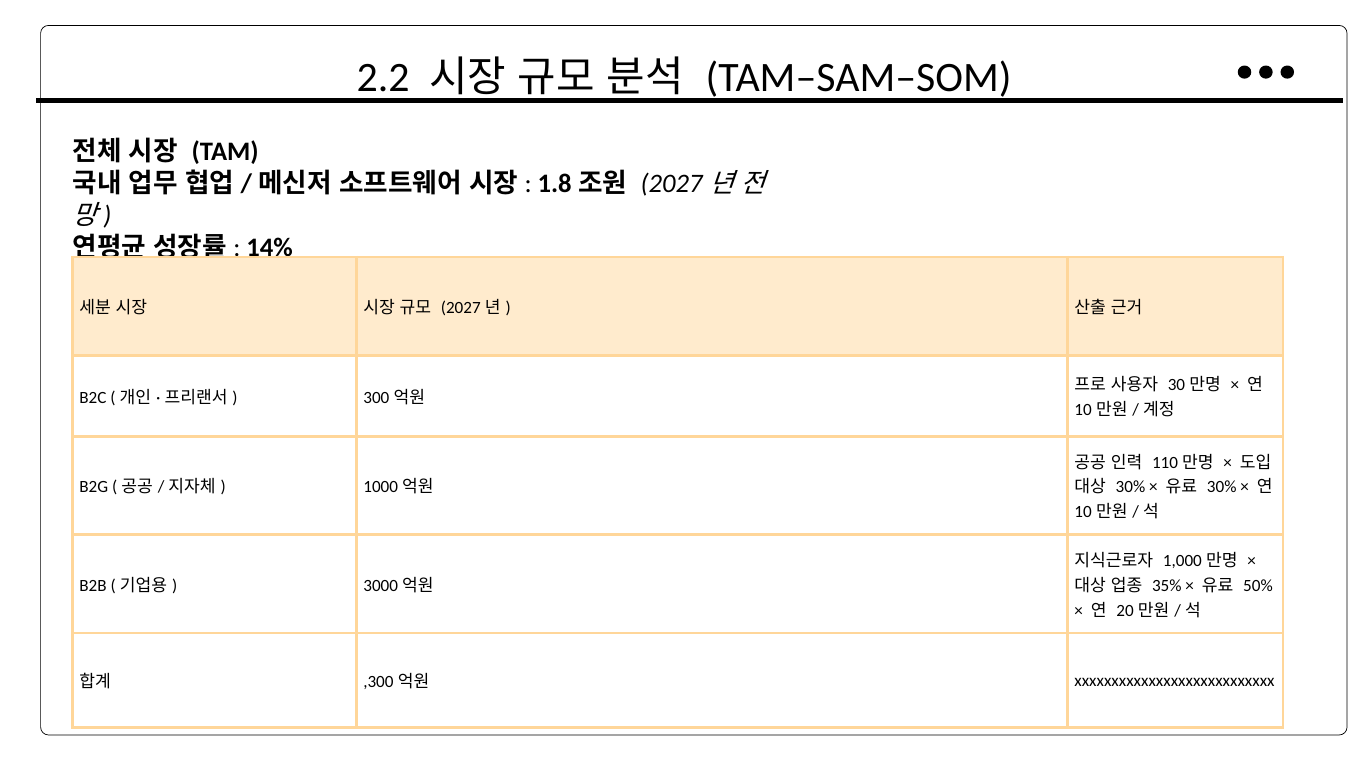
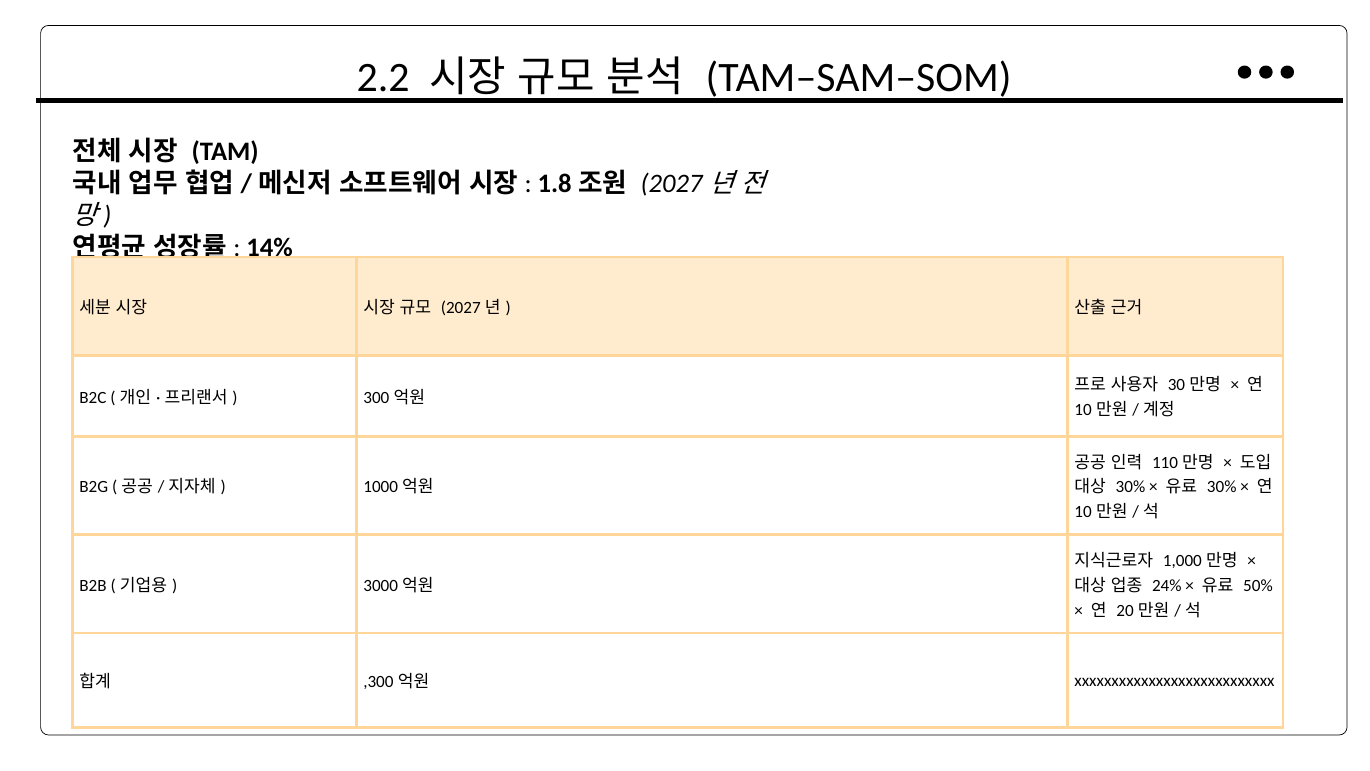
35%: 35% -> 24%
